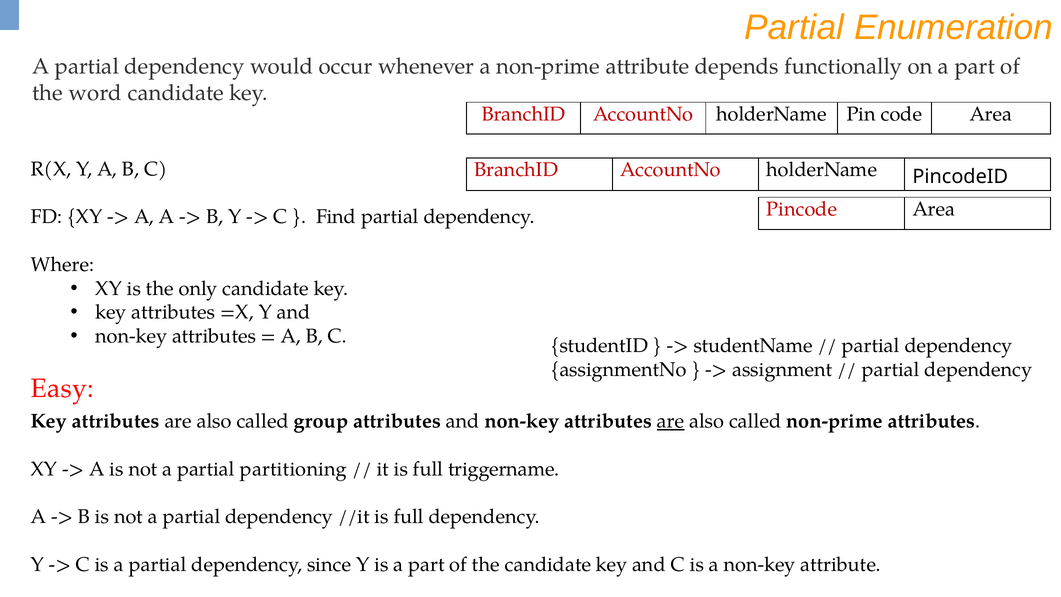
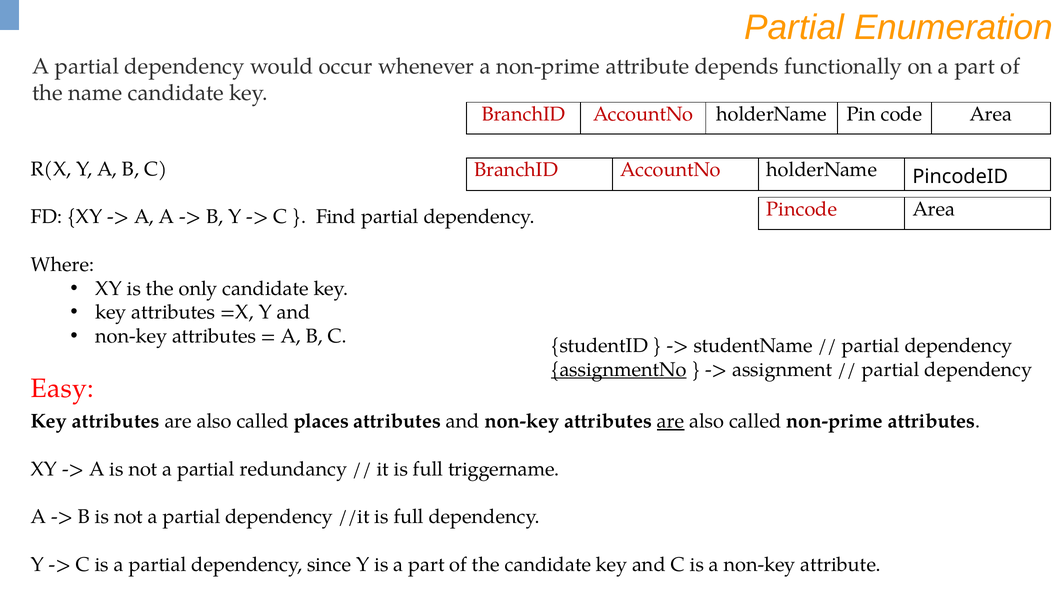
word: word -> name
assignmentNo underline: none -> present
group: group -> places
partitioning: partitioning -> redundancy
